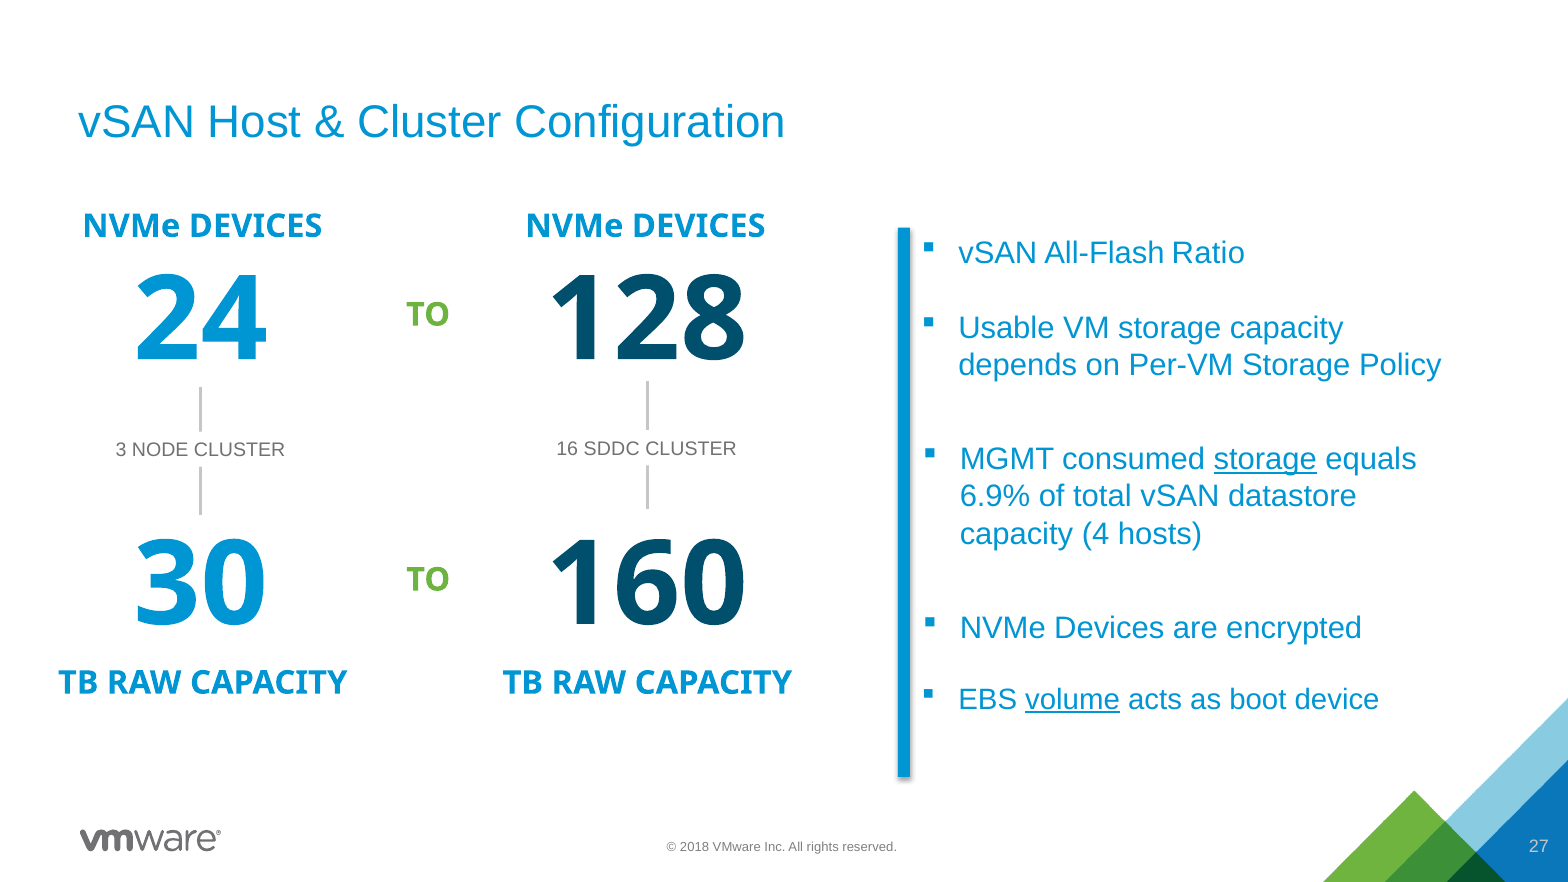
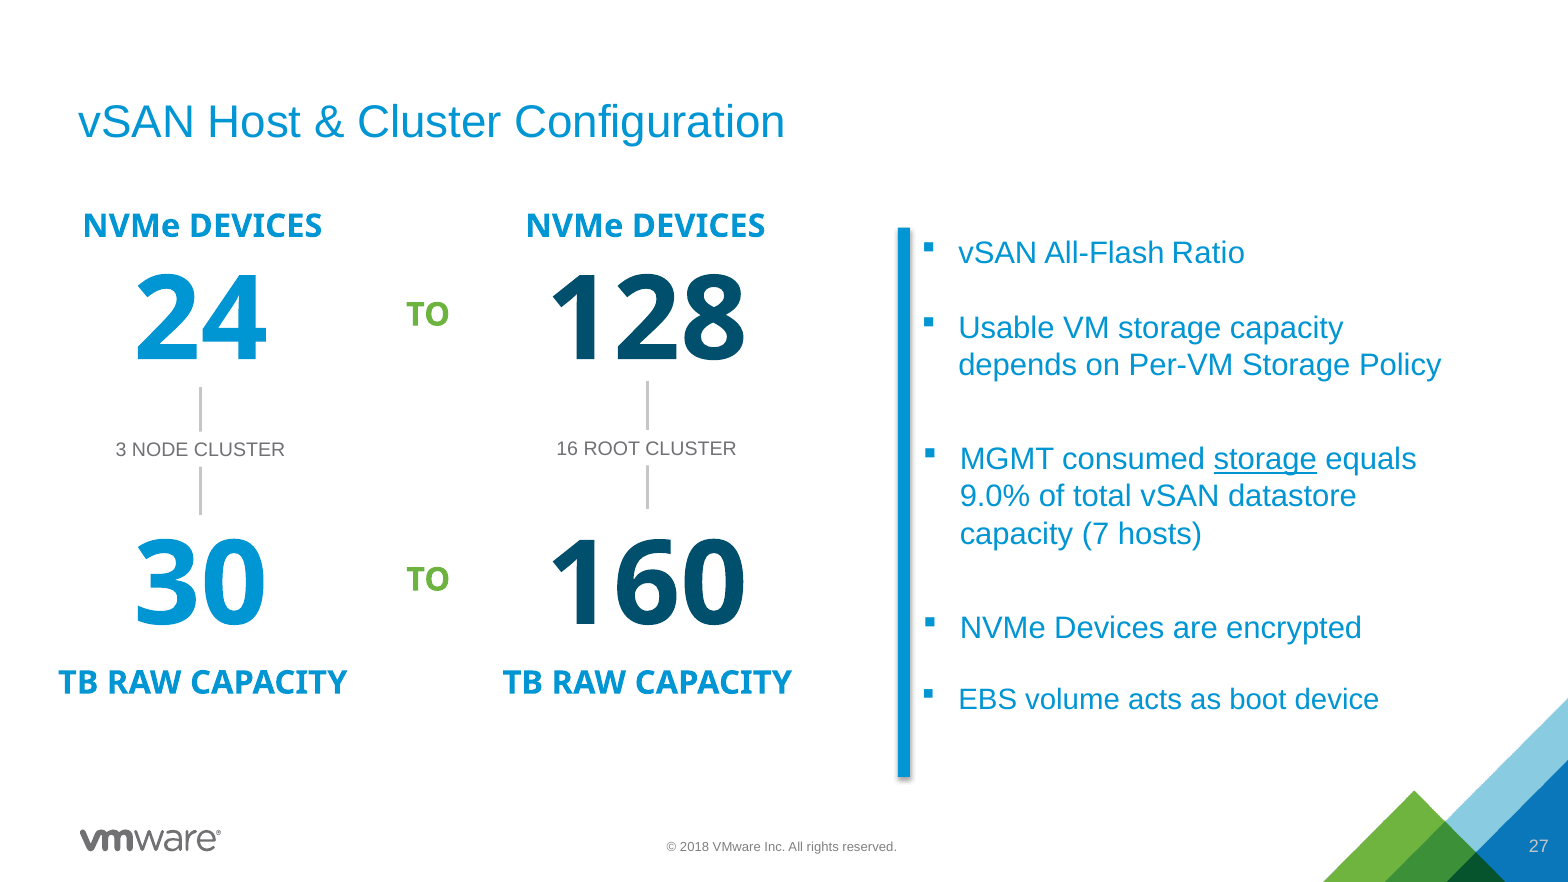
SDDC: SDDC -> ROOT
6.9%: 6.9% -> 9.0%
4: 4 -> 7
volume underline: present -> none
